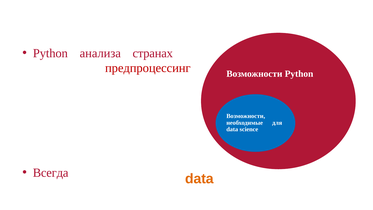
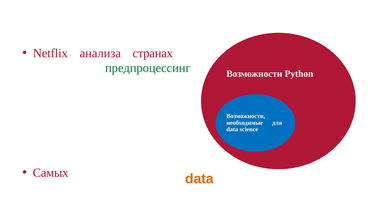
Python at (50, 53): Python -> Netflix
предпроцессинг colour: red -> green
Всегда: Всегда -> Самых
